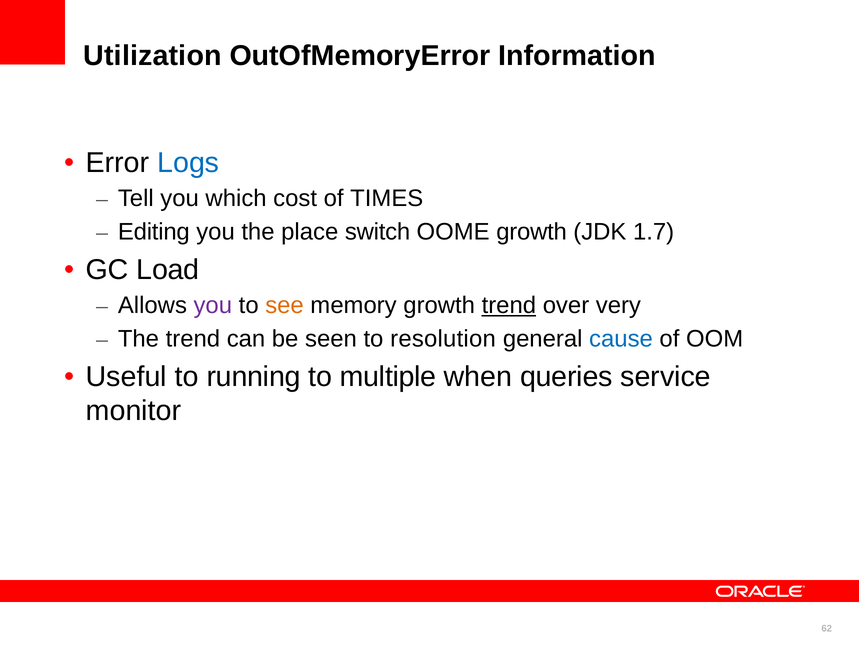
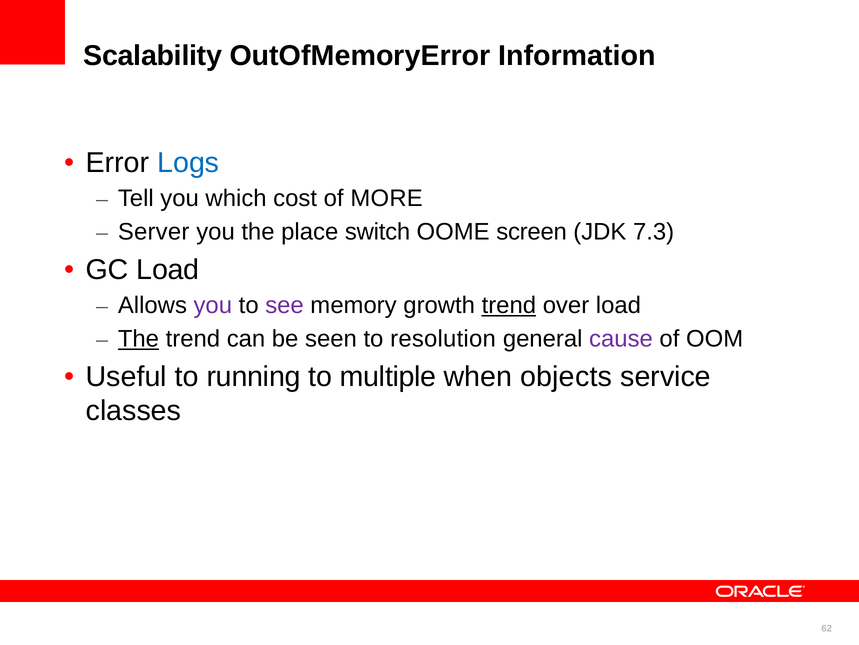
Utilization: Utilization -> Scalability
TIMES: TIMES -> MORE
Editing: Editing -> Server
OOME growth: growth -> screen
1.7: 1.7 -> 7.3
see colour: orange -> purple
over very: very -> load
The at (138, 339) underline: none -> present
cause colour: blue -> purple
queries: queries -> objects
monitor: monitor -> classes
